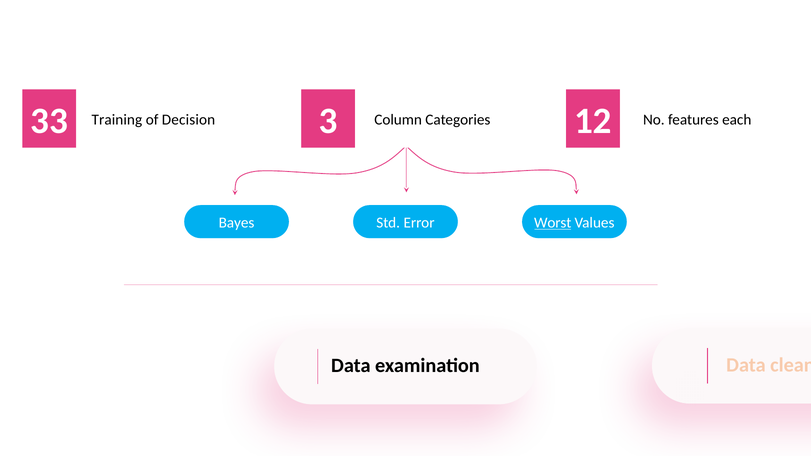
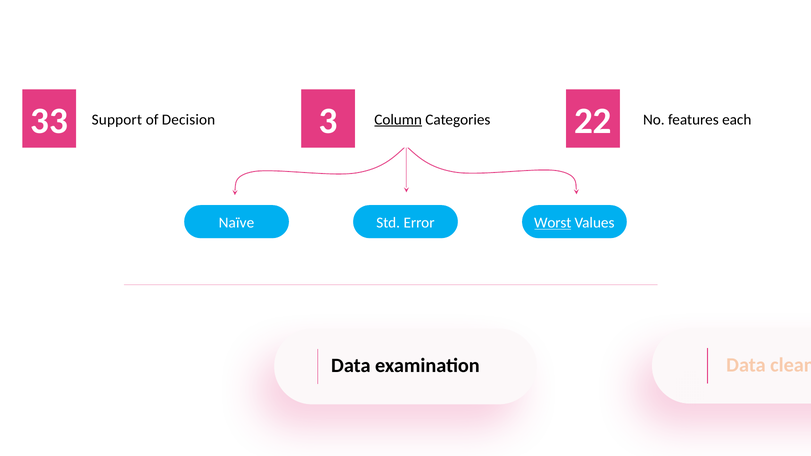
Training: Training -> Support
Column underline: none -> present
12: 12 -> 22
Bayes: Bayes -> Naïve
